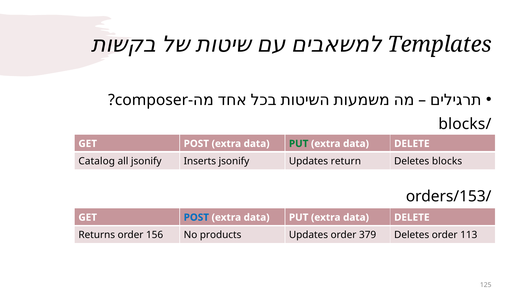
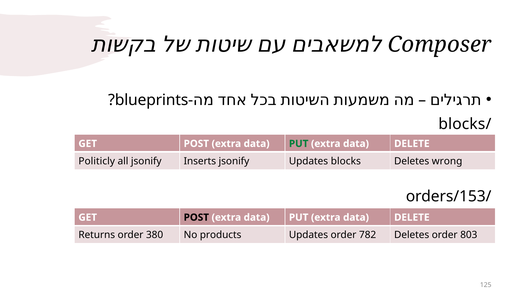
Templates: Templates -> Composer
composer: composer -> blueprints
Catalog: Catalog -> Politicly
Updates return: return -> blocks
Deletes blocks: blocks -> wrong
POST at (196, 218) colour: blue -> black
156: 156 -> 380
379: 379 -> 782
113: 113 -> 803
